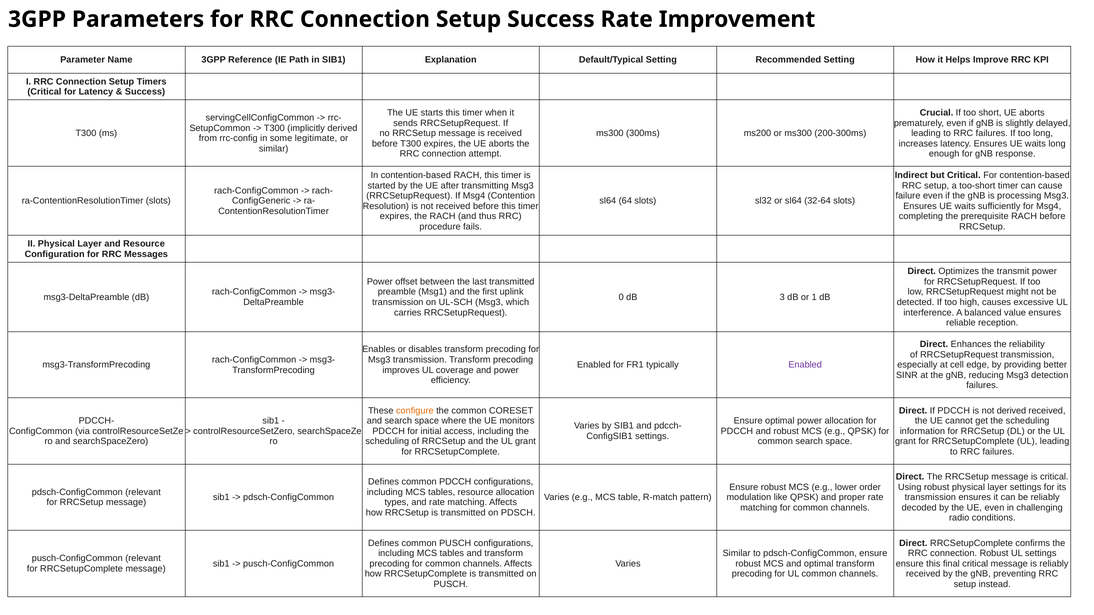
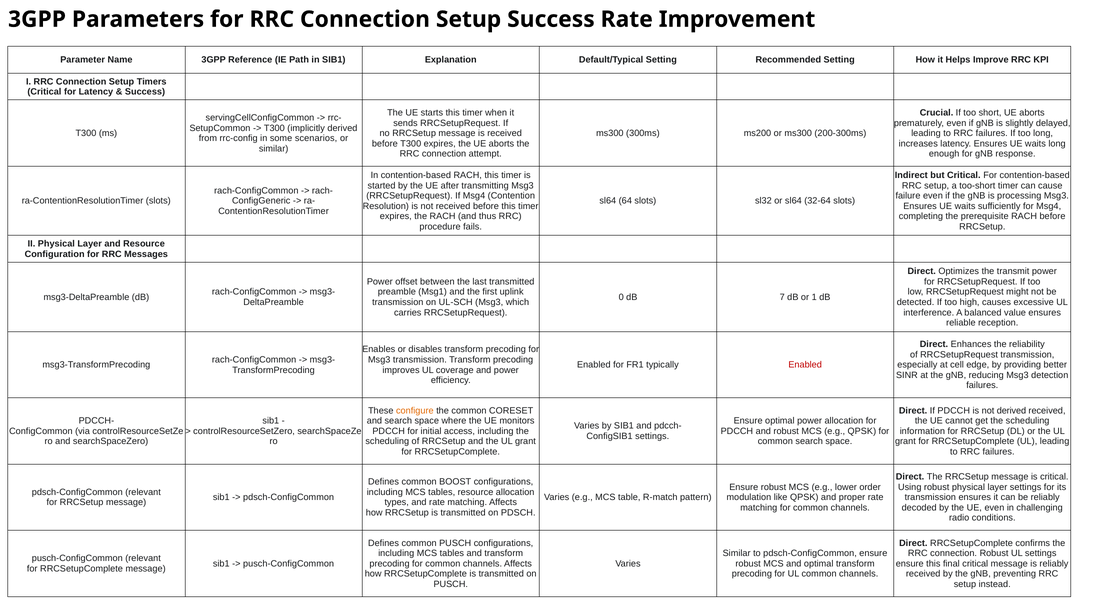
legitimate: legitimate -> scenarios
3: 3 -> 7
Enabled at (805, 365) colour: purple -> red
common PDCCH: PDCCH -> BOOST
